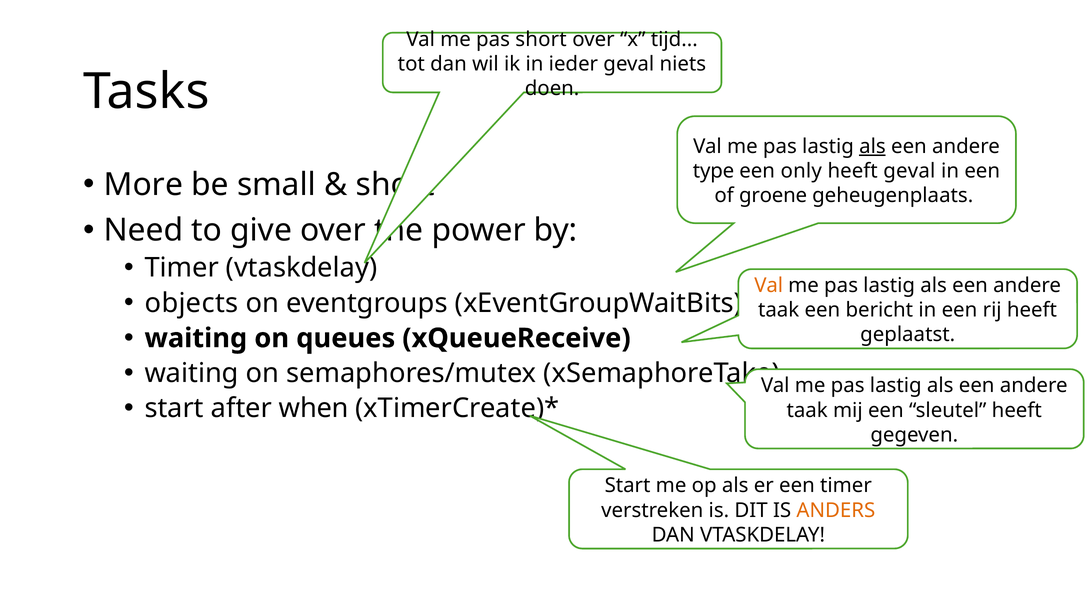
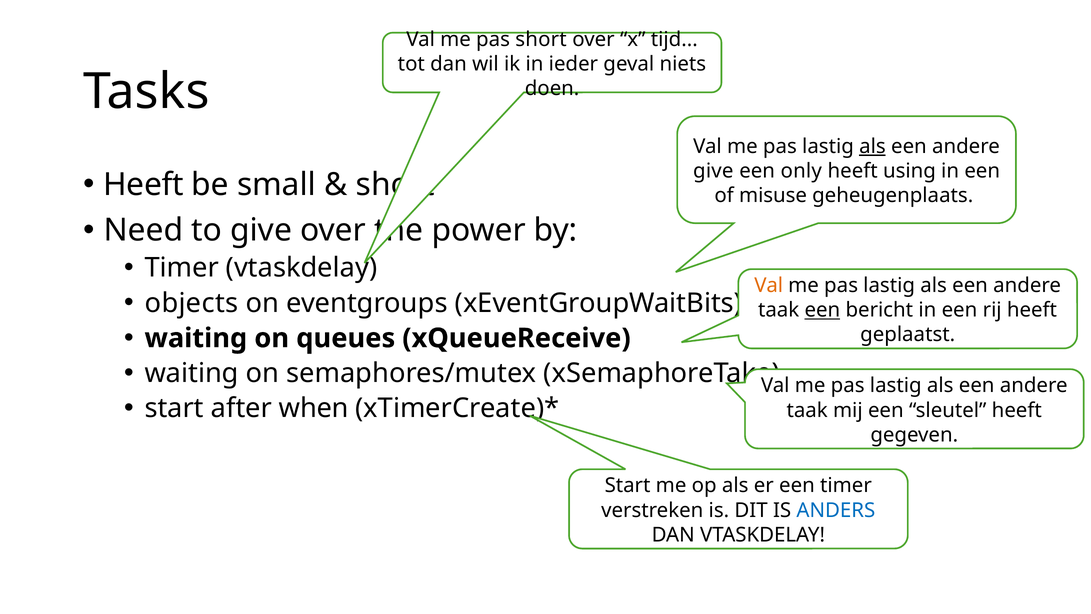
type at (713, 171): type -> give
heeft geval: geval -> using
More at (143, 184): More -> Heeft
groene: groene -> misuse
een at (822, 310) underline: none -> present
ANDERS colour: orange -> blue
